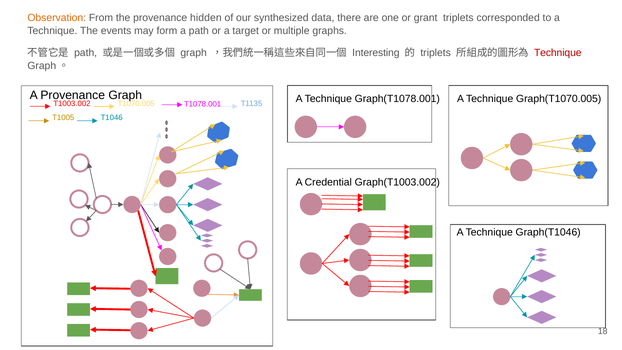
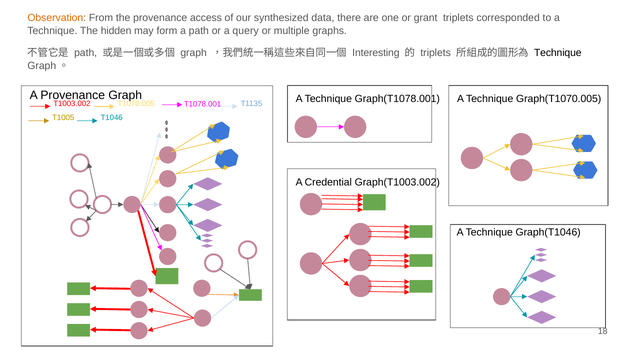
hidden: hidden -> access
events: events -> hidden
target: target -> query
Technique at (558, 53) colour: red -> black
